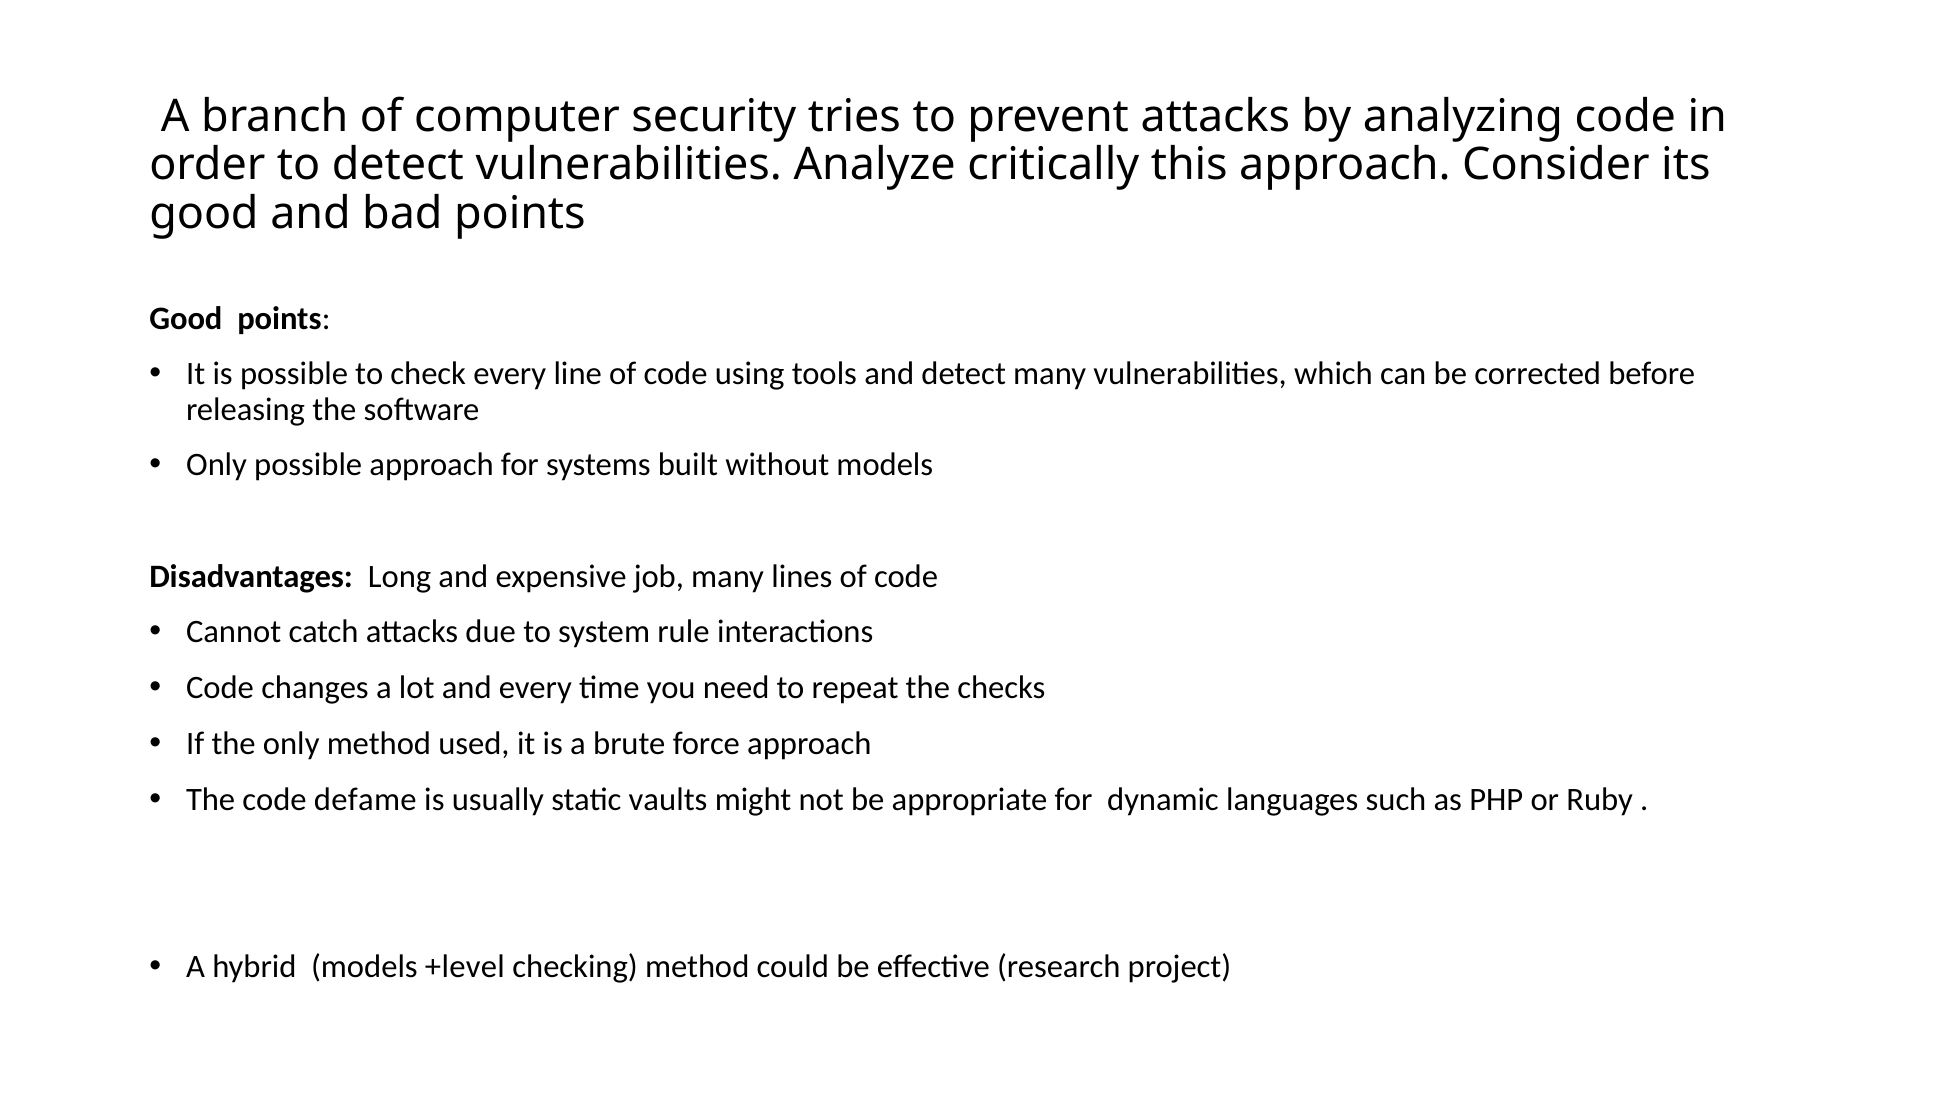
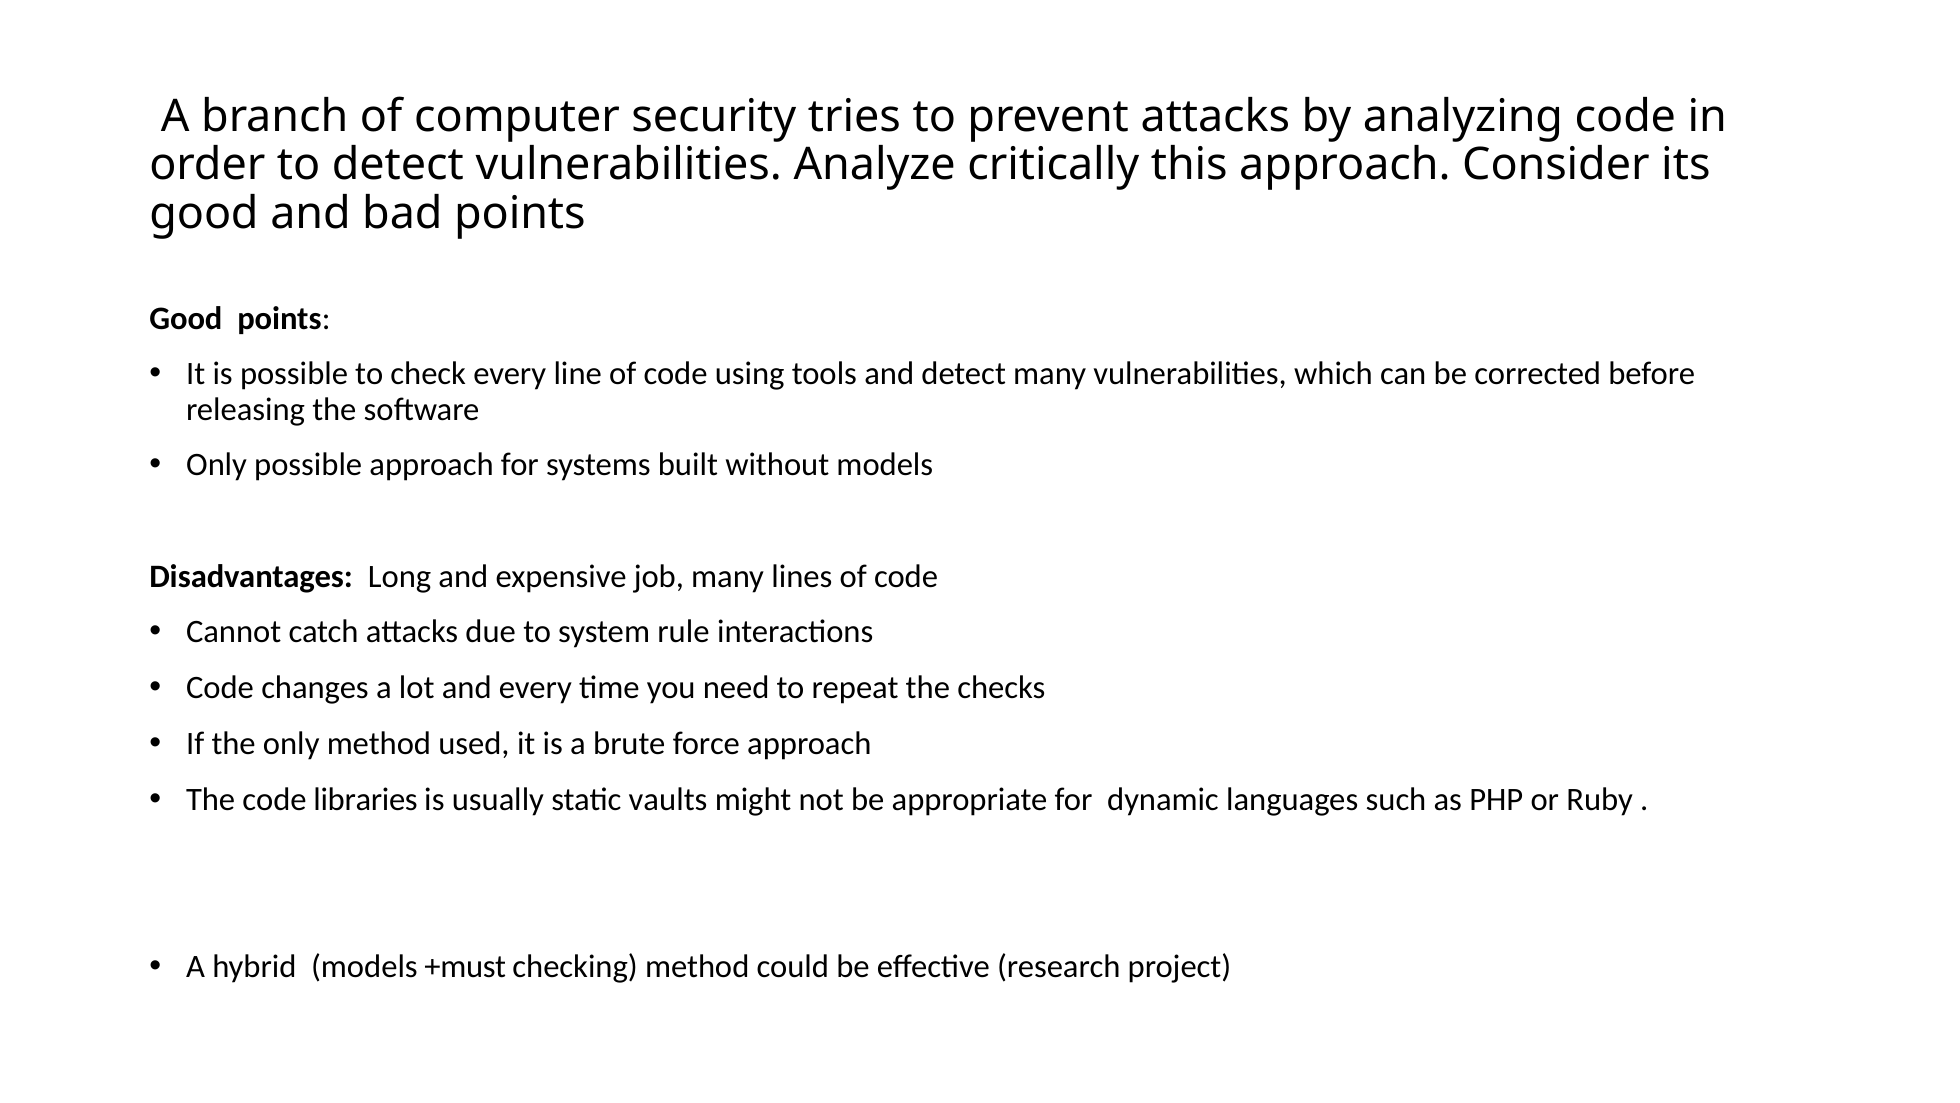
defame: defame -> libraries
+level: +level -> +must
